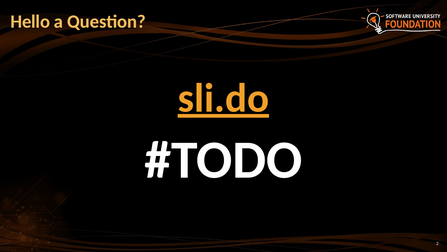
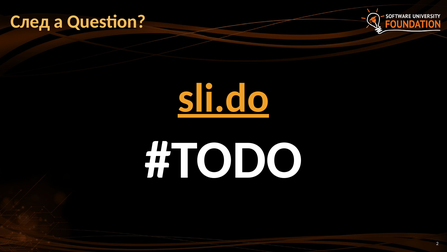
Hello: Hello -> След
